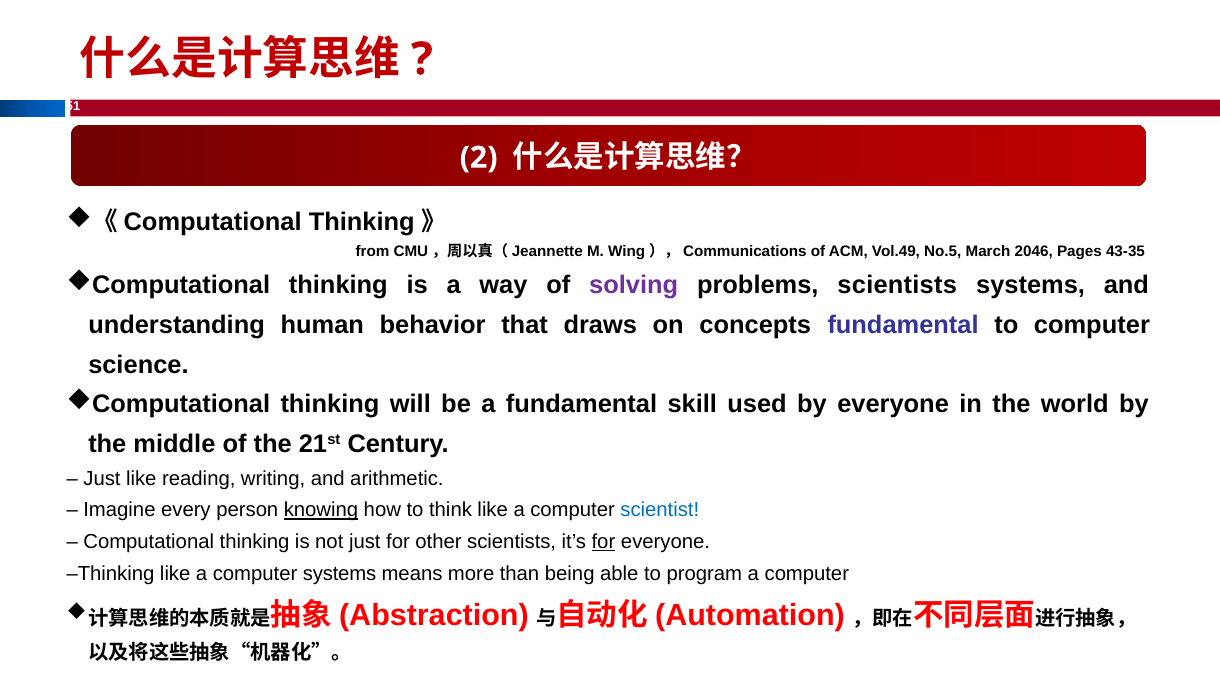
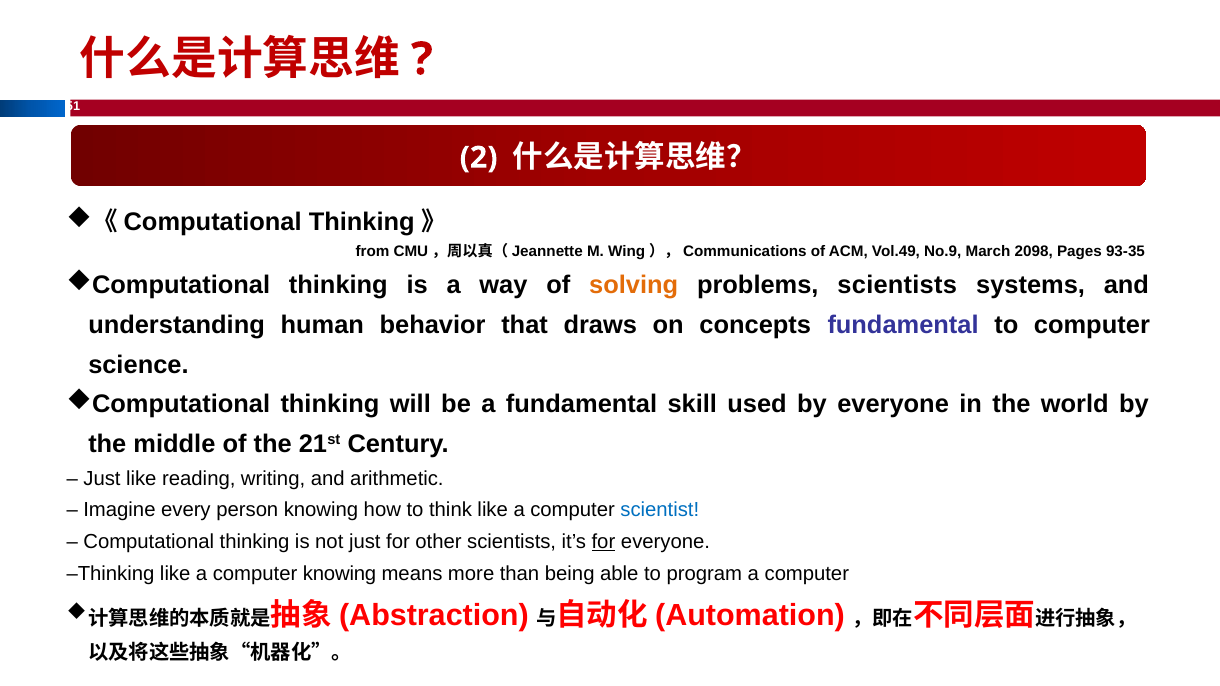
No.5: No.5 -> No.9
2046: 2046 -> 2098
43-35: 43-35 -> 93-35
solving colour: purple -> orange
knowing at (321, 510) underline: present -> none
computer systems: systems -> knowing
